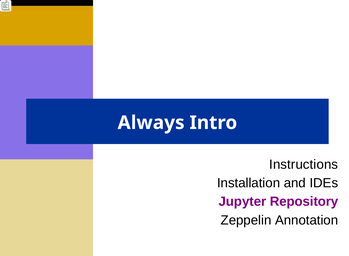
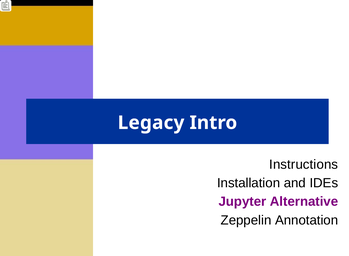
Always: Always -> Legacy
Repository: Repository -> Alternative
